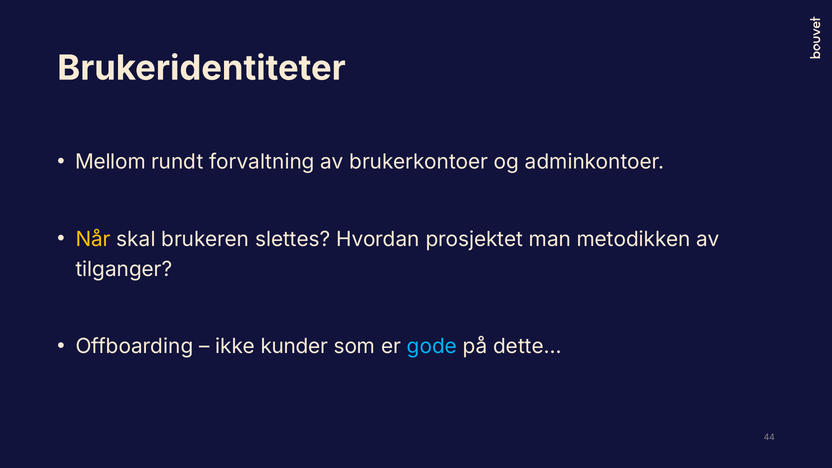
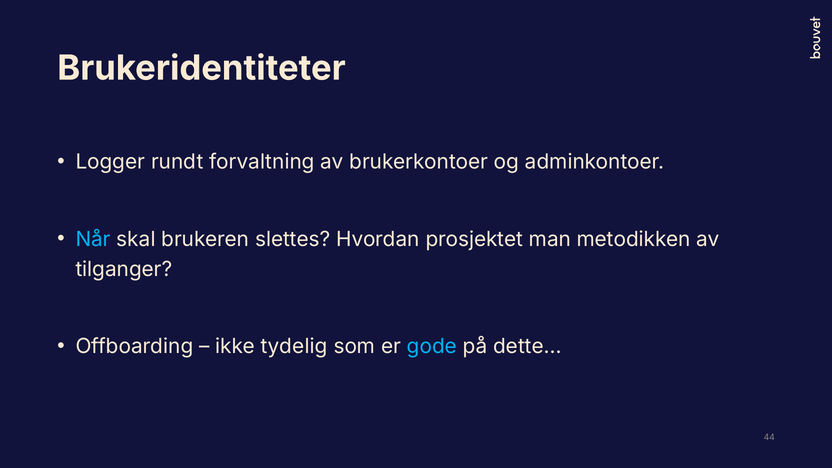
Mellom: Mellom -> Logger
Når colour: yellow -> light blue
kunder: kunder -> tydelig
